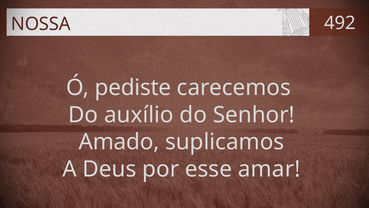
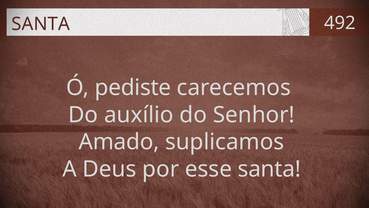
NOSSA at (41, 24): NOSSA -> SANTA
esse amar: amar -> santa
